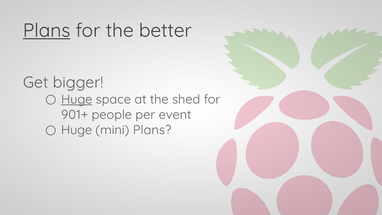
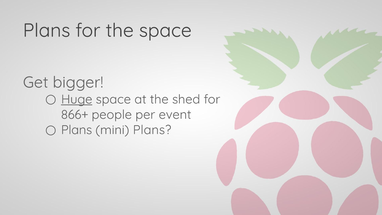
Plans at (47, 30) underline: present -> none
the better: better -> space
901+: 901+ -> 866+
Huge at (77, 130): Huge -> Plans
